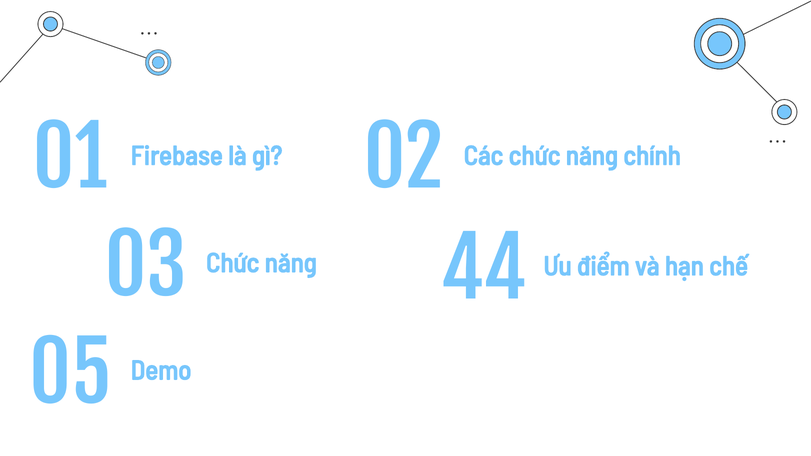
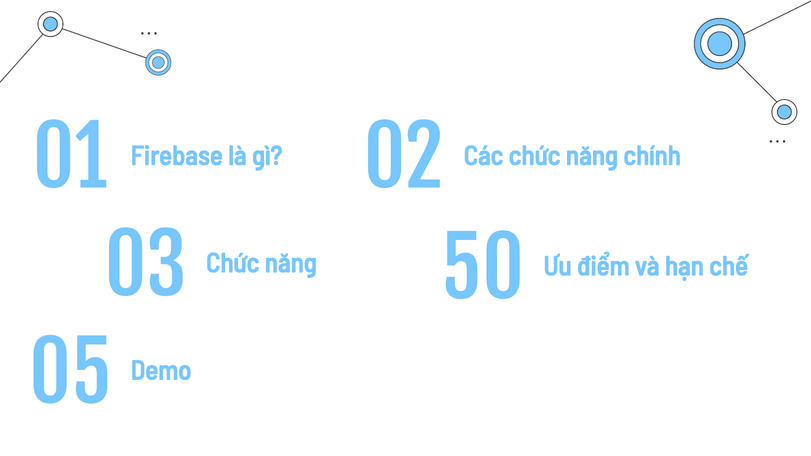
44: 44 -> 50
